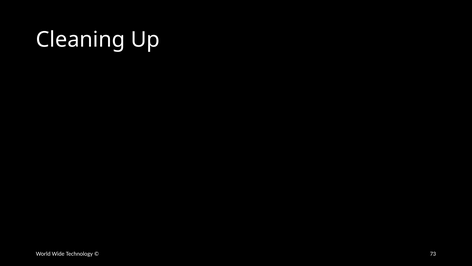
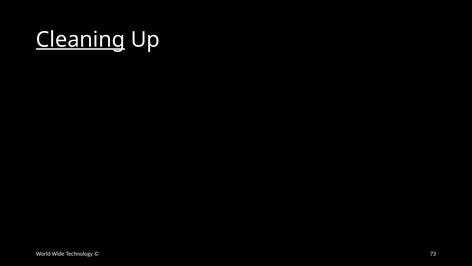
Cleaning underline: none -> present
